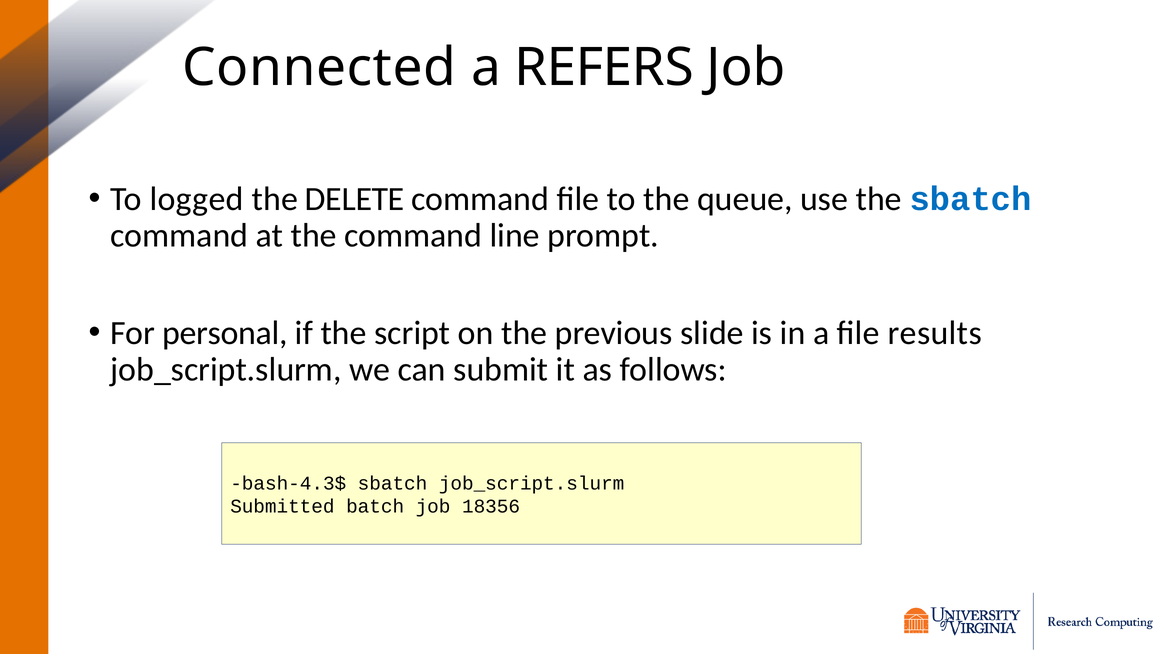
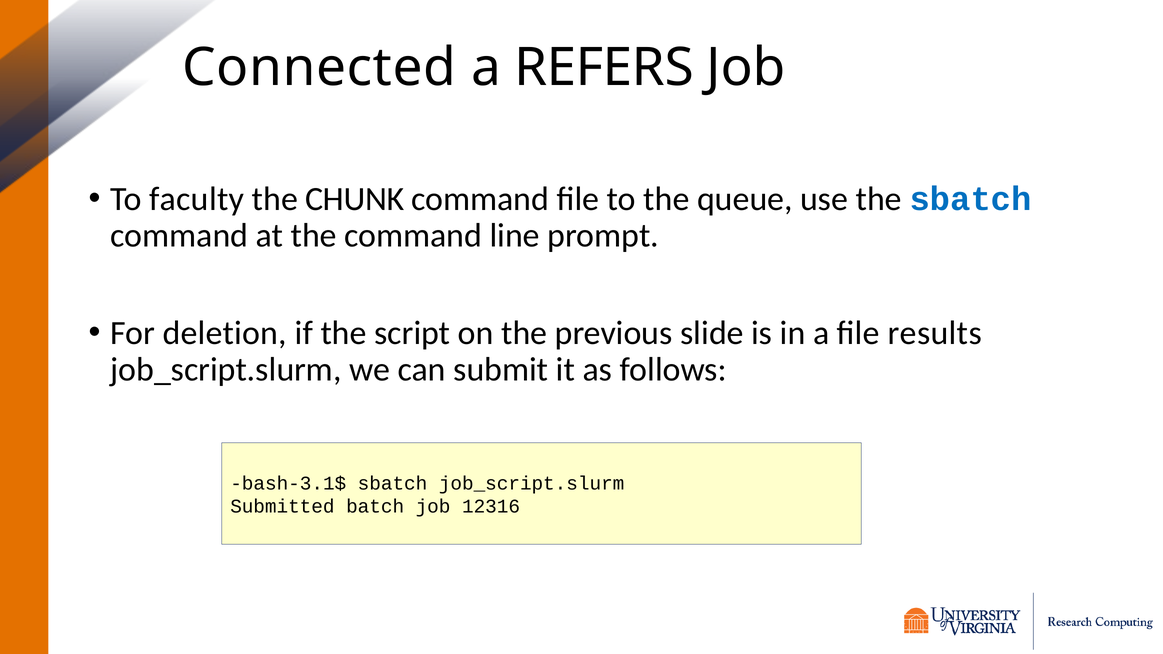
logged: logged -> faculty
DELETE: DELETE -> CHUNK
personal: personal -> deletion
bash-4.3$: bash-4.3$ -> bash-3.1$
18356: 18356 -> 12316
